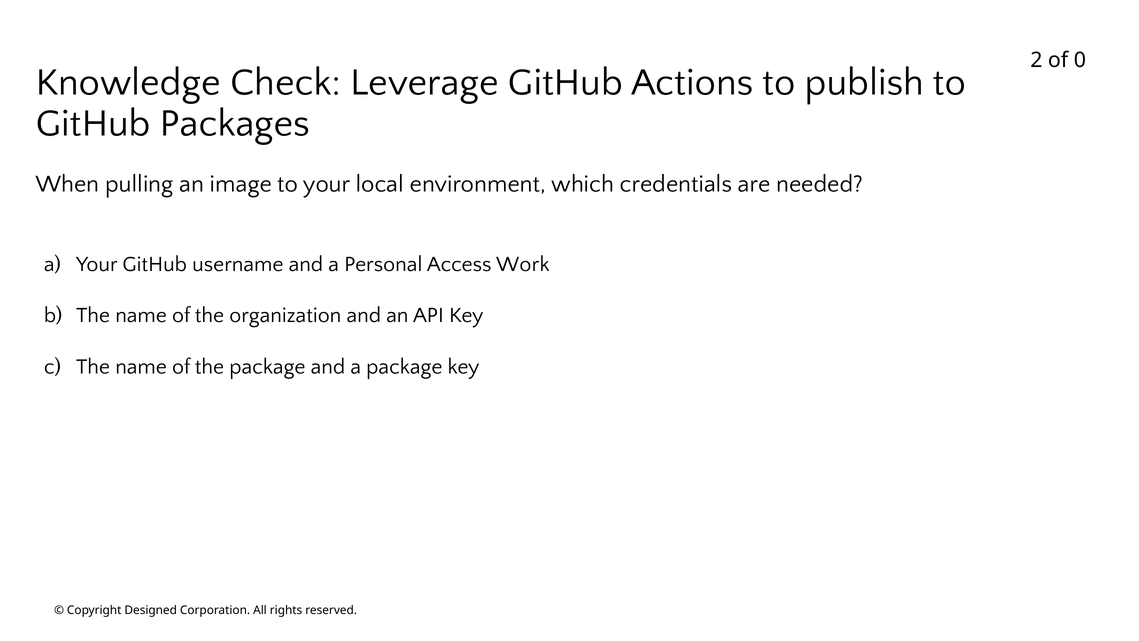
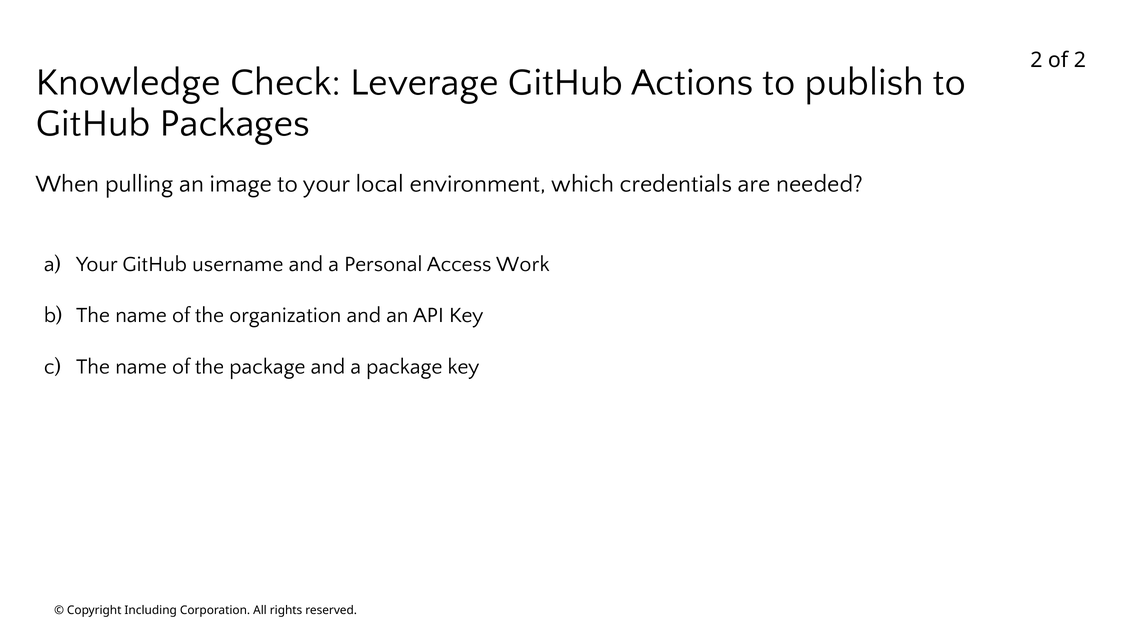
of 0: 0 -> 2
Designed: Designed -> Including
